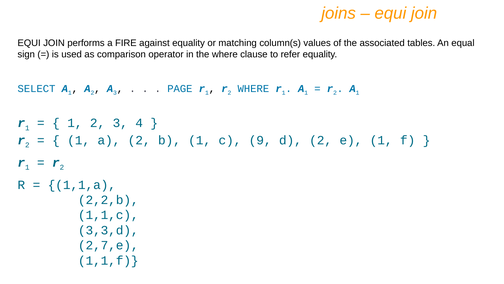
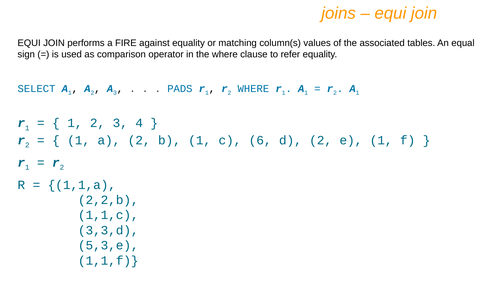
PAGE: PAGE -> PADS
9: 9 -> 6
2,7,e: 2,7,e -> 5,3,e
